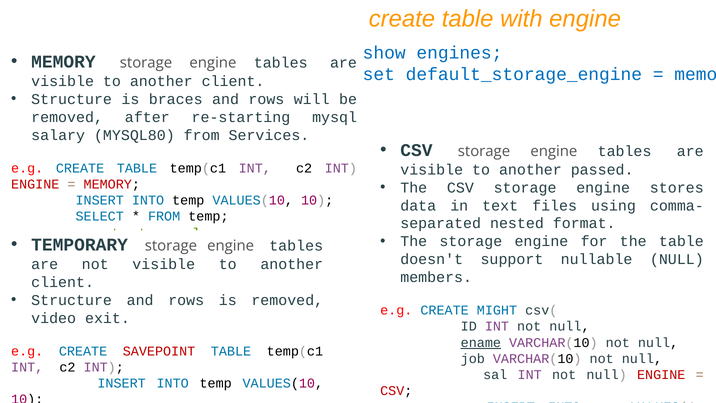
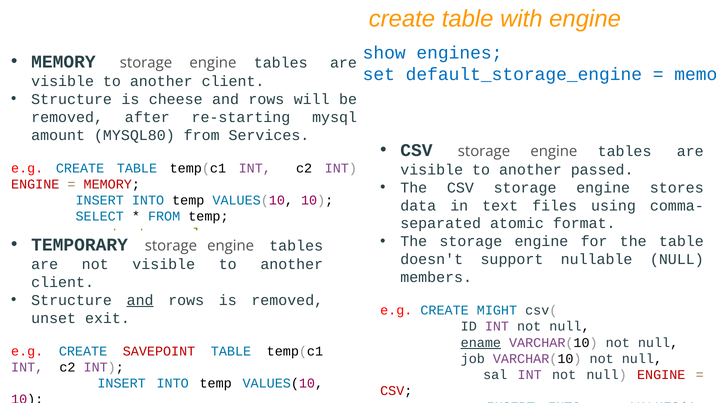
braces: braces -> cheese
salary: salary -> amount
nested: nested -> atomic
and at (140, 300) underline: none -> present
video: video -> unset
